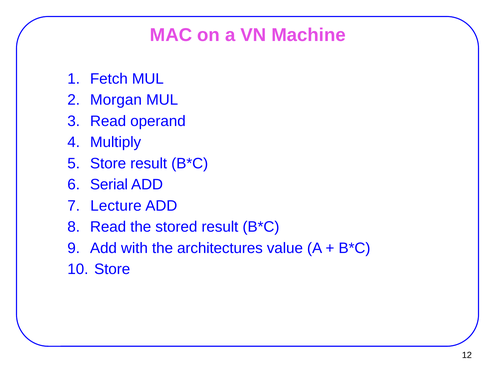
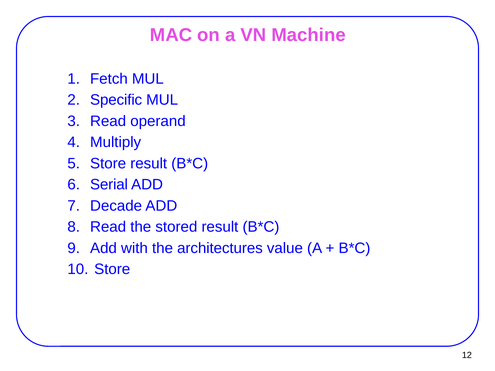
Morgan: Morgan -> Specific
Lecture: Lecture -> Decade
